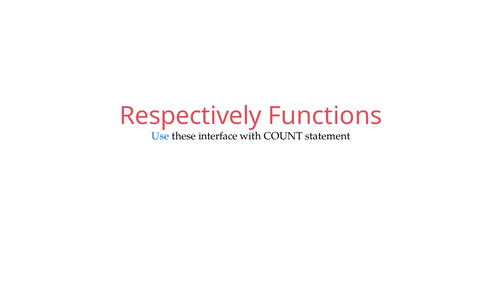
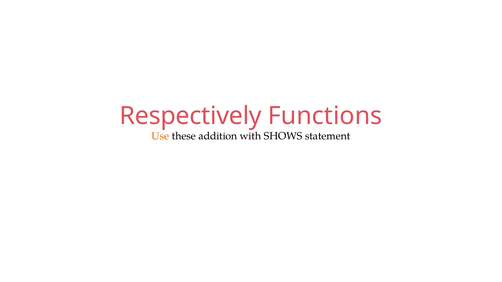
Use colour: blue -> orange
interface: interface -> addition
COUNT: COUNT -> SHOWS
